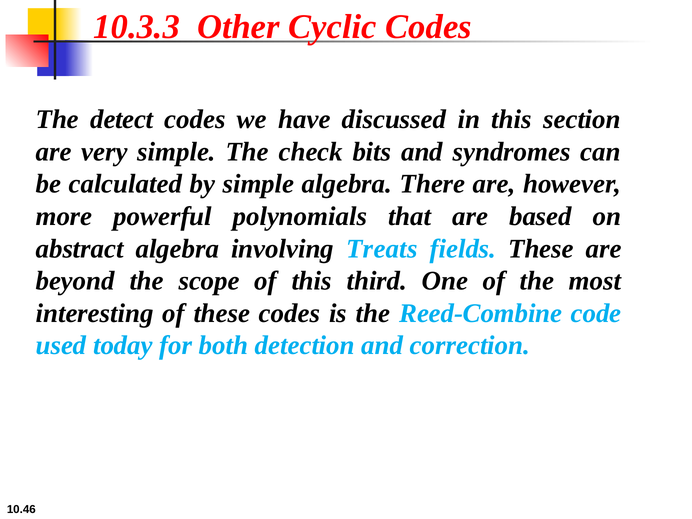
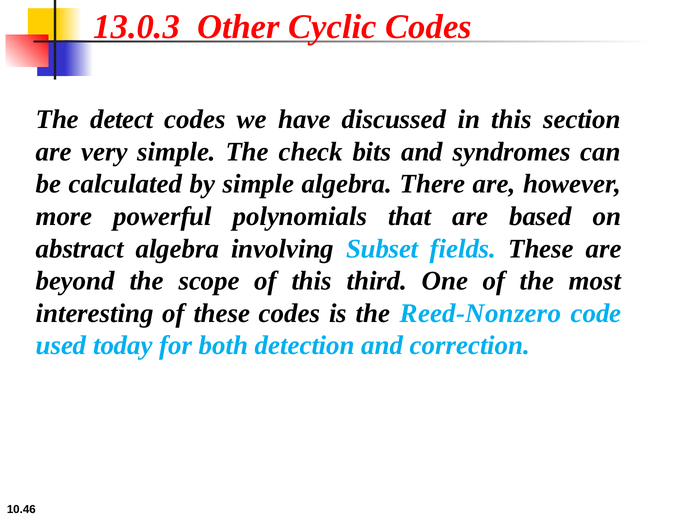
10.3.3: 10.3.3 -> 13.0.3
Treats: Treats -> Subset
Reed-Combine: Reed-Combine -> Reed-Nonzero
